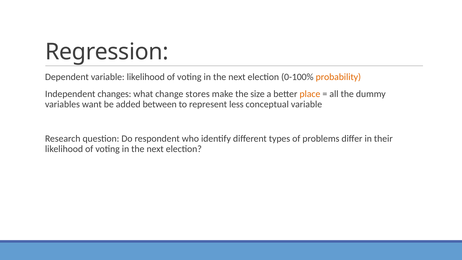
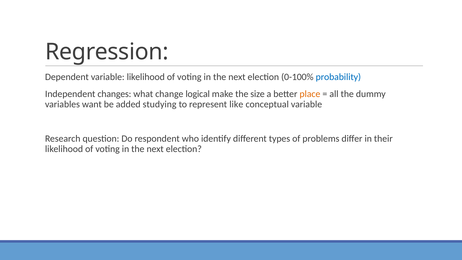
probability colour: orange -> blue
stores: stores -> logical
between: between -> studying
less: less -> like
